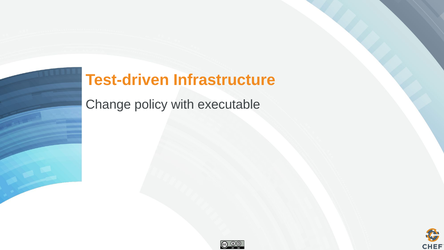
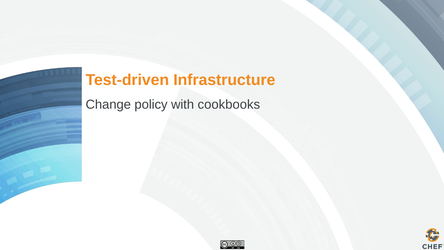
executable: executable -> cookbooks
